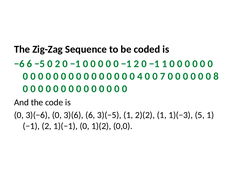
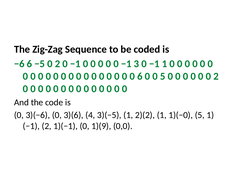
0 −1 2: 2 -> 3
0 4: 4 -> 6
0 7: 7 -> 5
0 0 8: 8 -> 2
3)(6 6: 6 -> 4
1)(−3: 1)(−3 -> 1)(−0
1)(2: 1)(2 -> 1)(9
